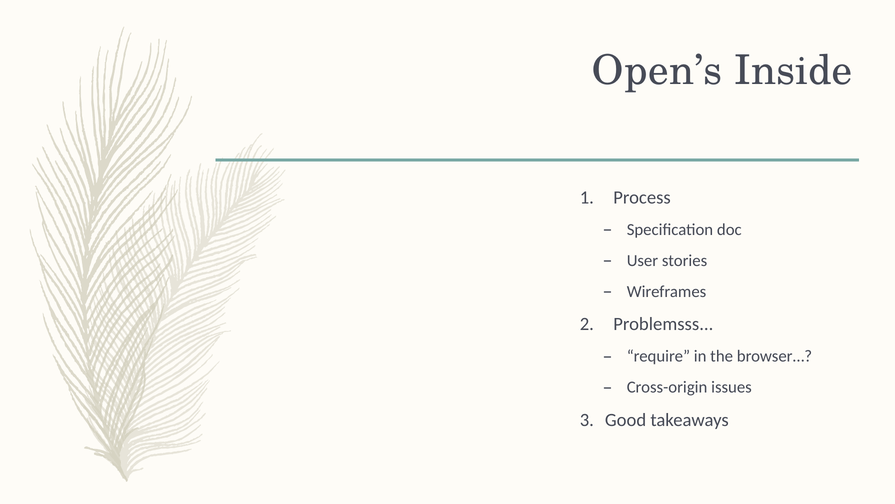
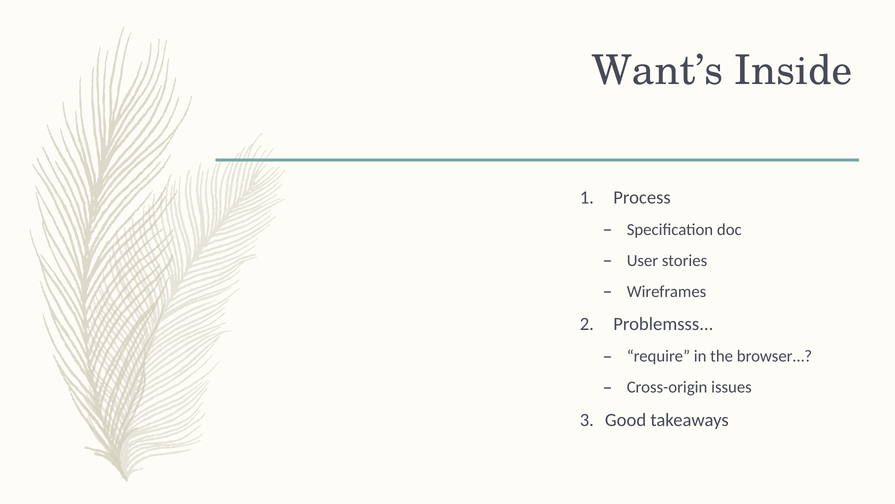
Open’s: Open’s -> Want’s
